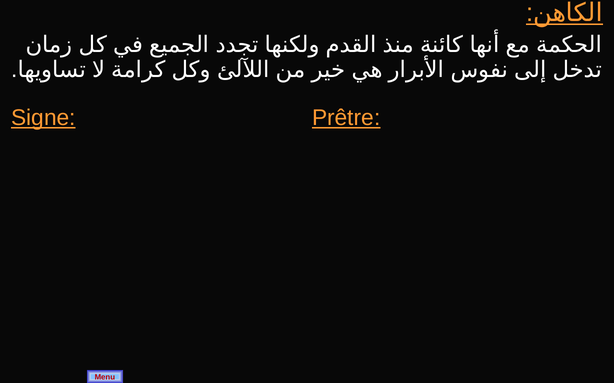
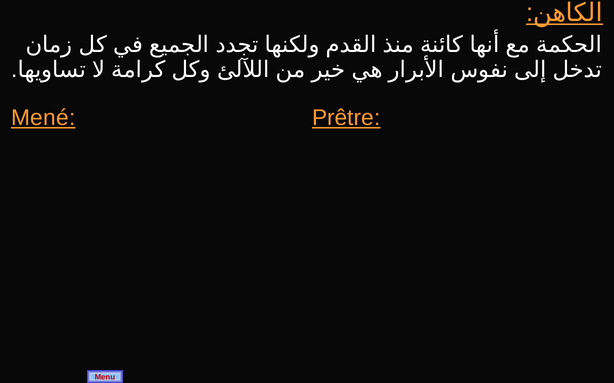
Signe: Signe -> Mené
